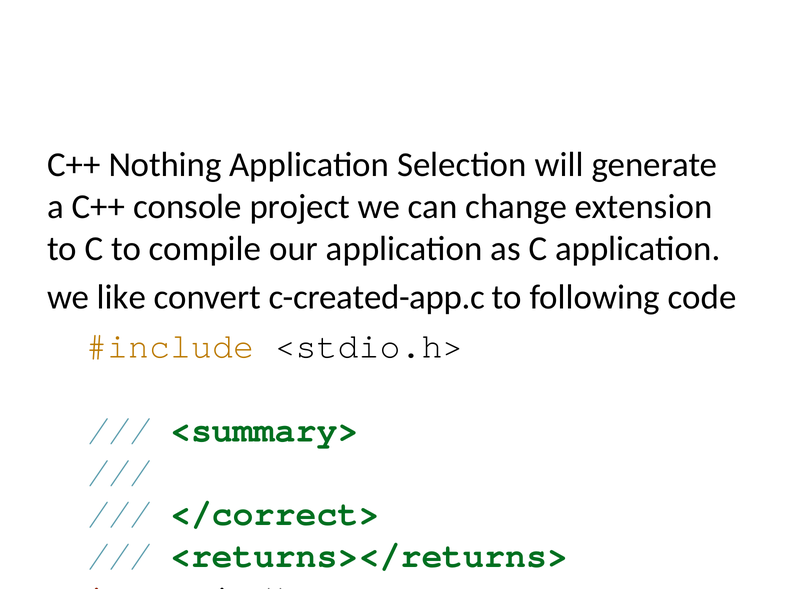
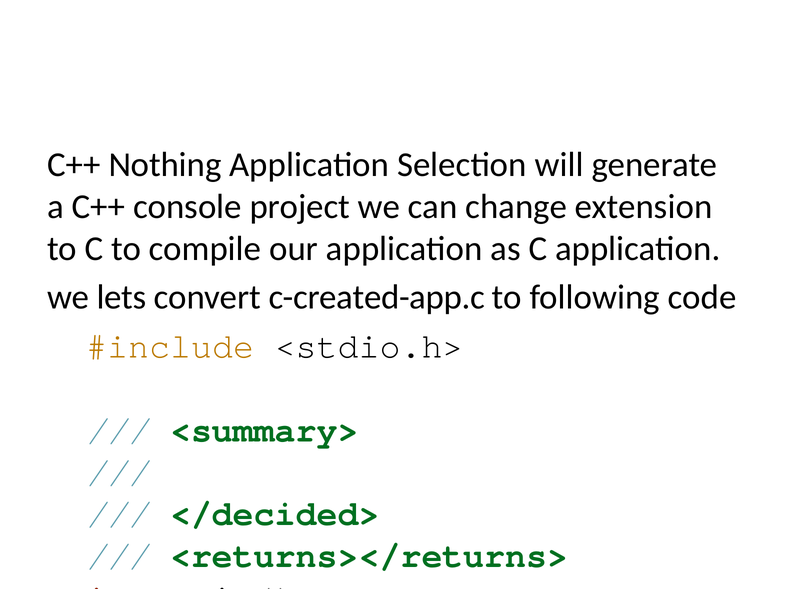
like: like -> lets
</correct>: </correct> -> </decided>
